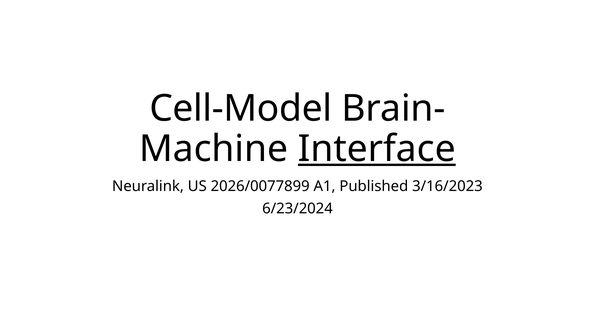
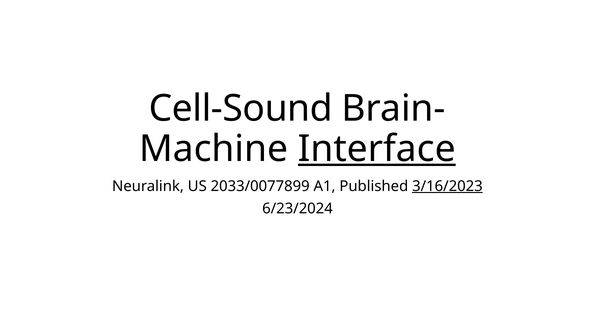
Cell-Model: Cell-Model -> Cell-Sound
2026/0077899: 2026/0077899 -> 2033/0077899
3/16/2023 underline: none -> present
